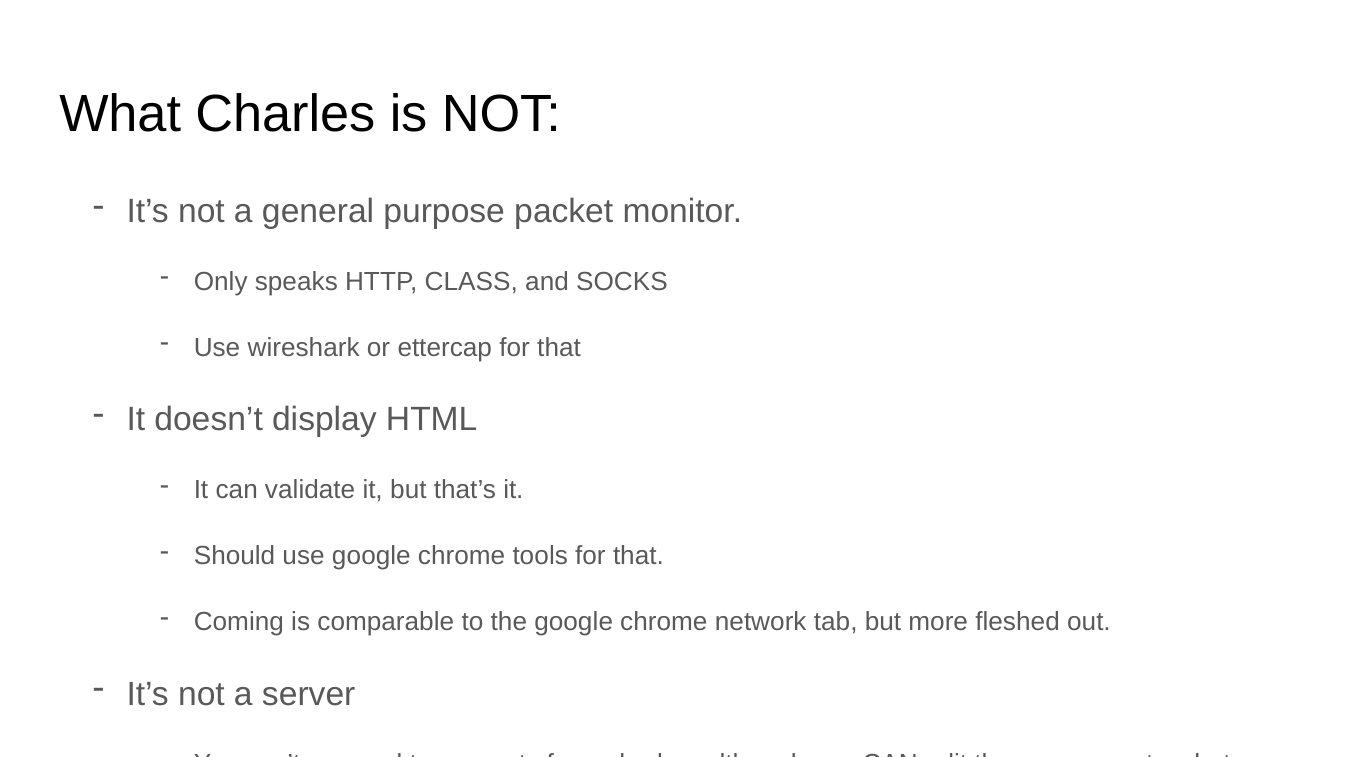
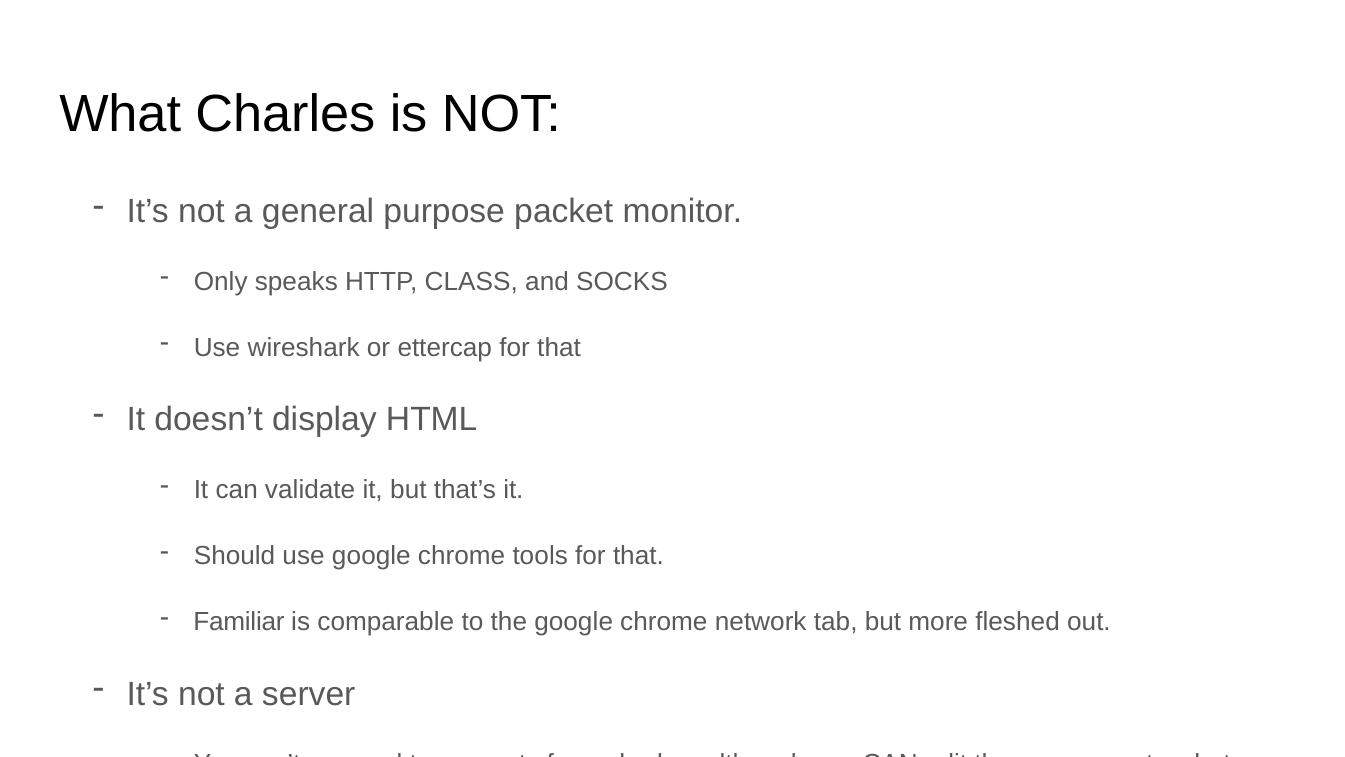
Coming: Coming -> Familiar
